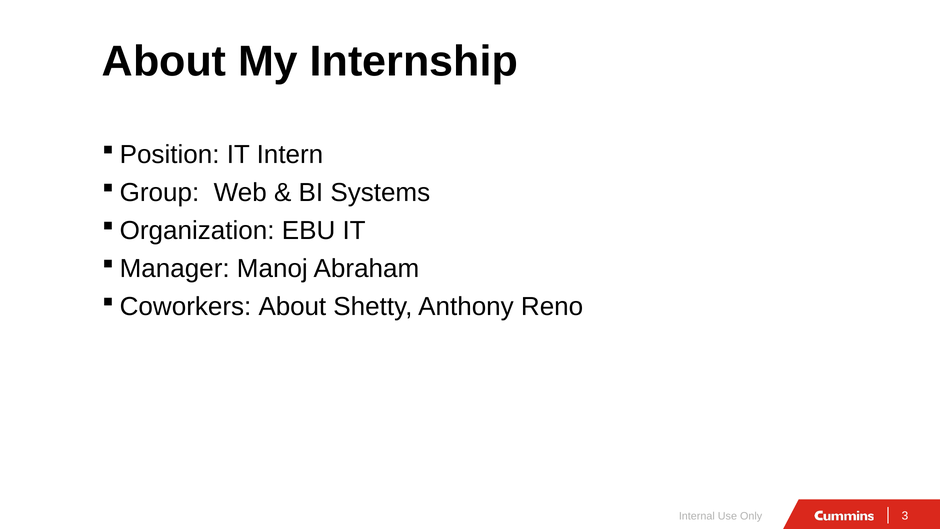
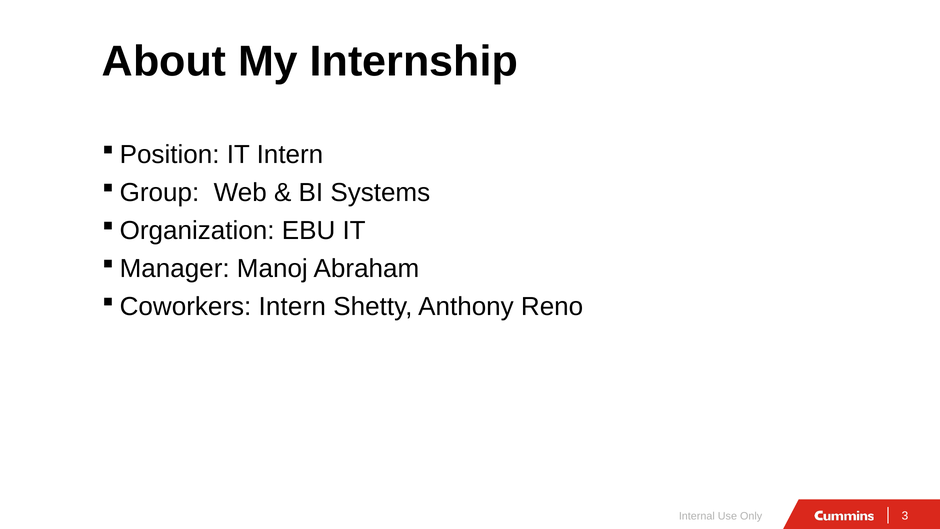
About at (292, 306): About -> Intern
